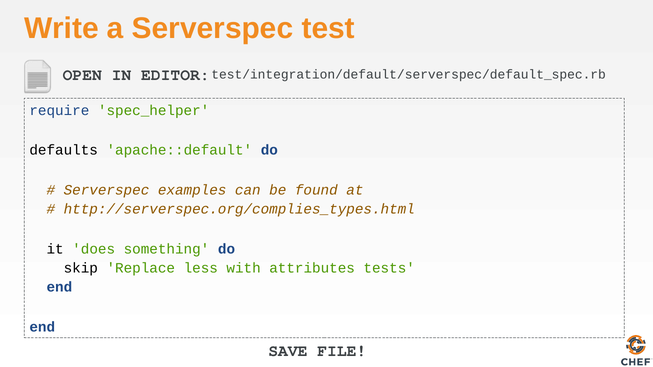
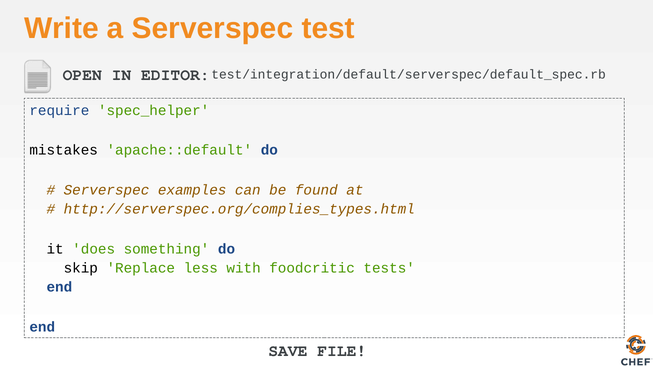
defaults: defaults -> mistakes
attributes: attributes -> foodcritic
